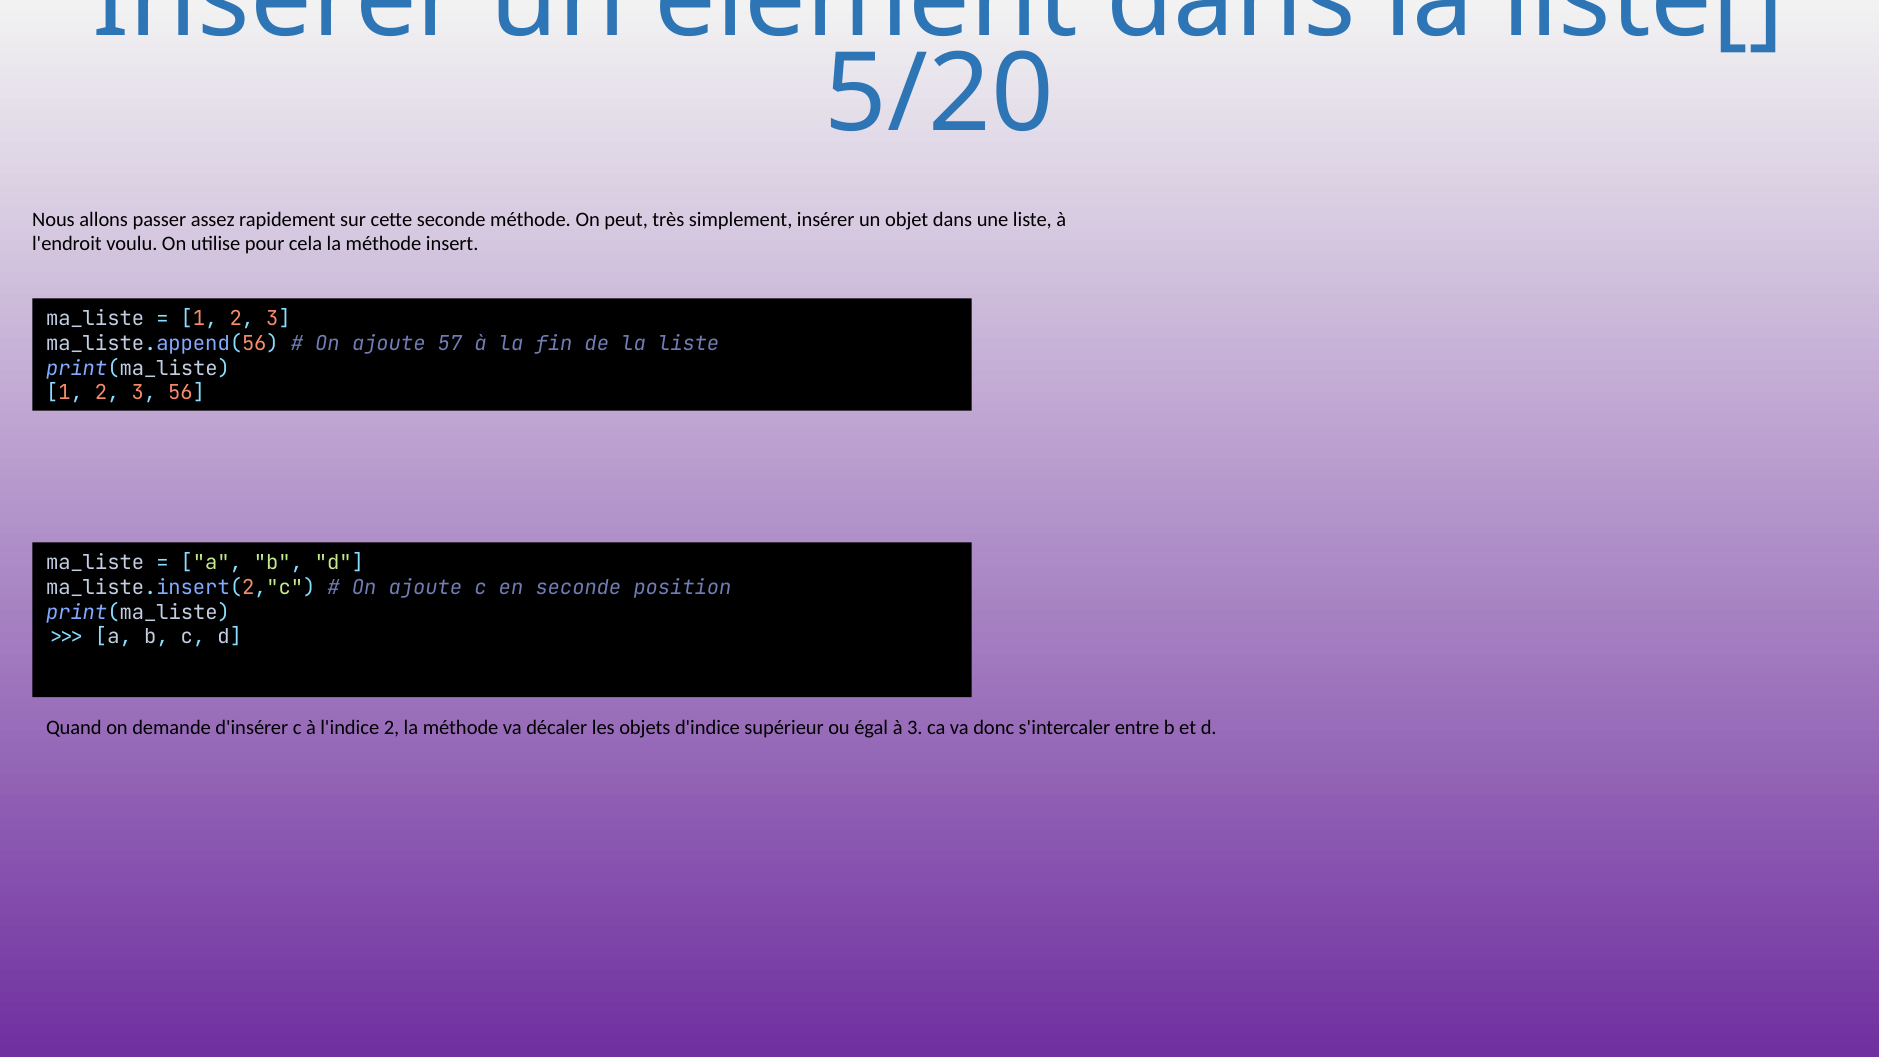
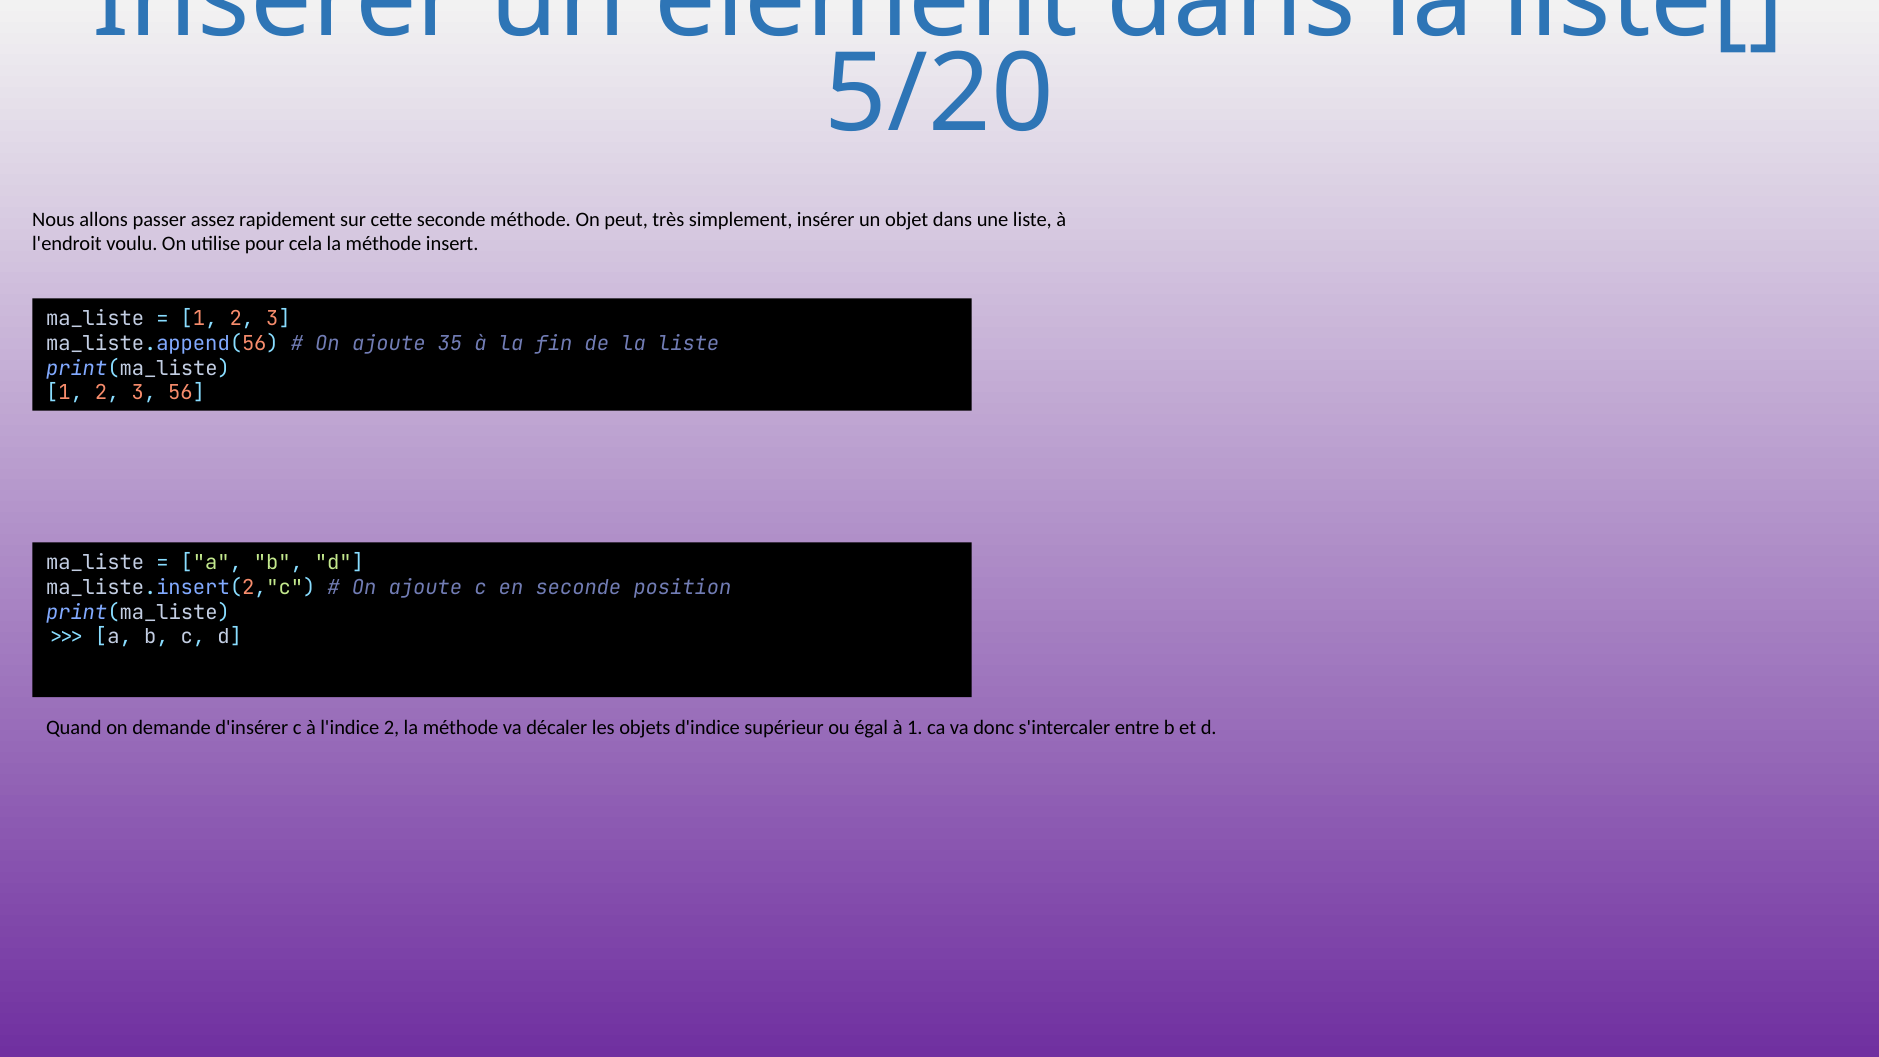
57: 57 -> 35
à 3: 3 -> 1
